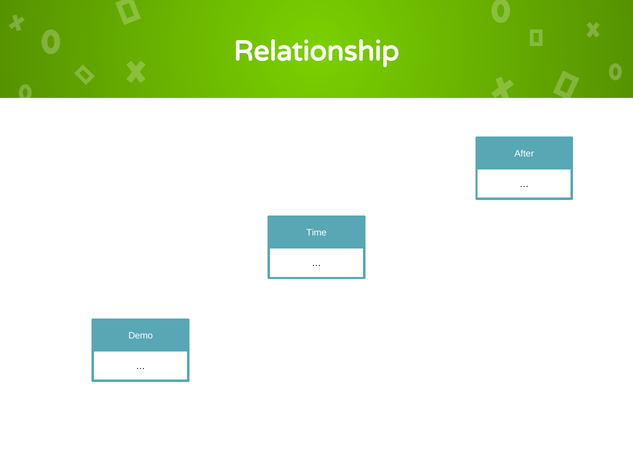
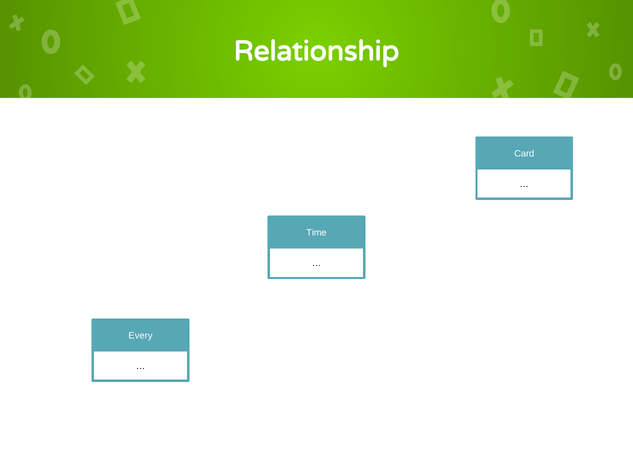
After: After -> Card
Demo: Demo -> Every
